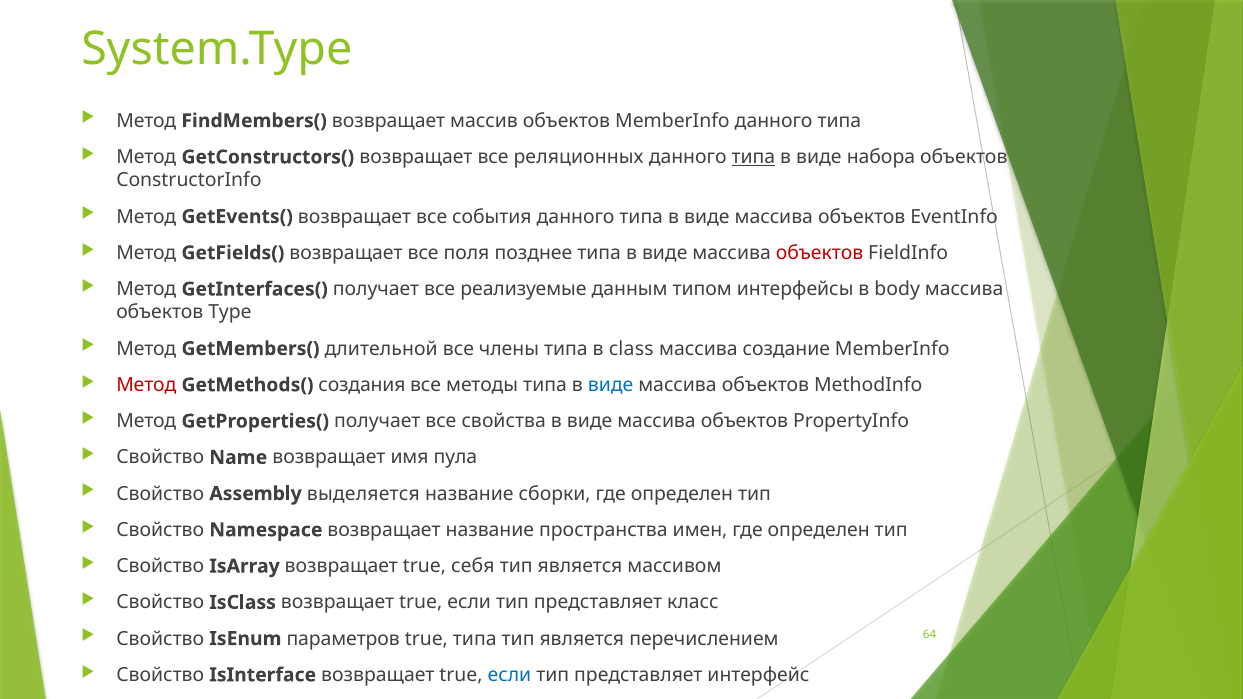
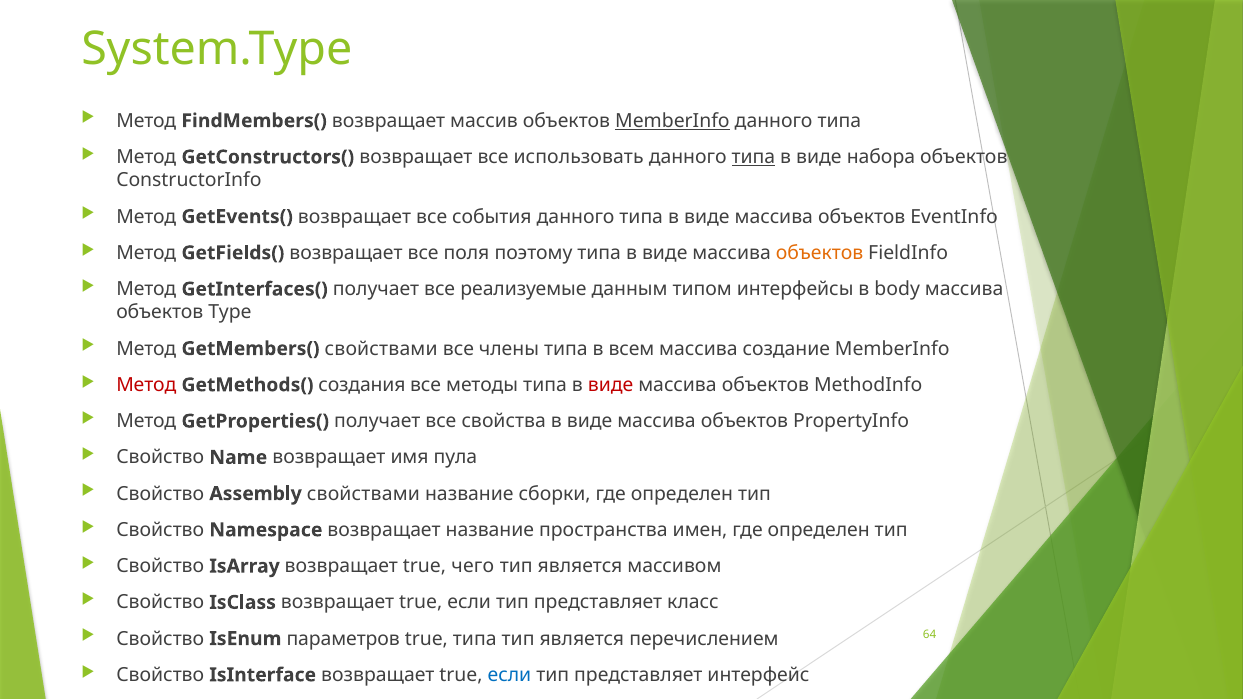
MemberInfo at (672, 121) underline: none -> present
реляционных: реляционных -> использовать
позднее: позднее -> поэтому
объектов at (820, 253) colour: red -> orange
GetMembers( длительной: длительной -> свойствами
class: class -> всем
виде at (611, 385) colour: blue -> red
Assembly выделяется: выделяется -> свойствами
себя: себя -> чего
